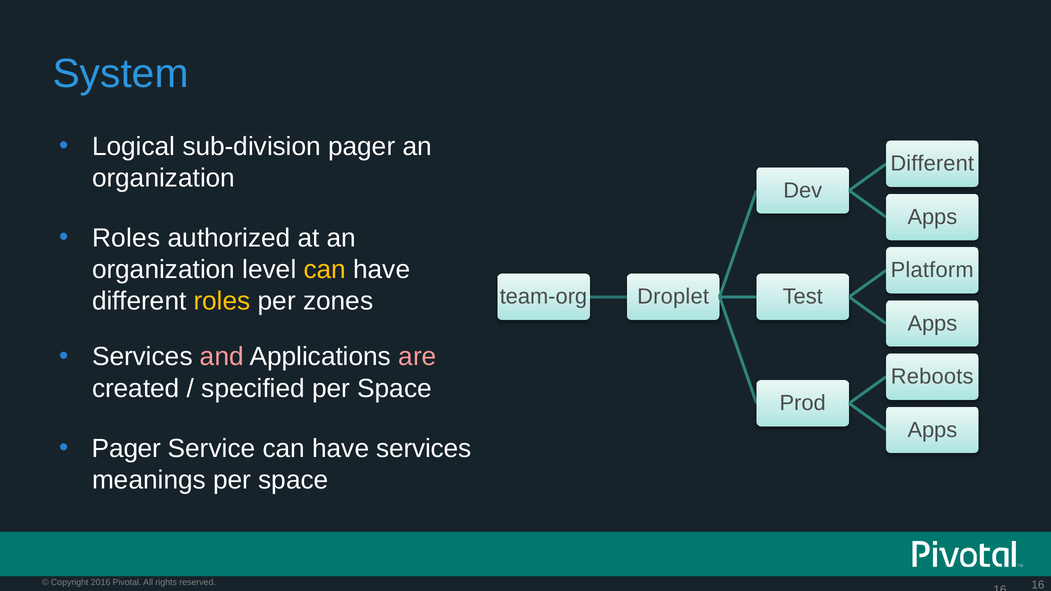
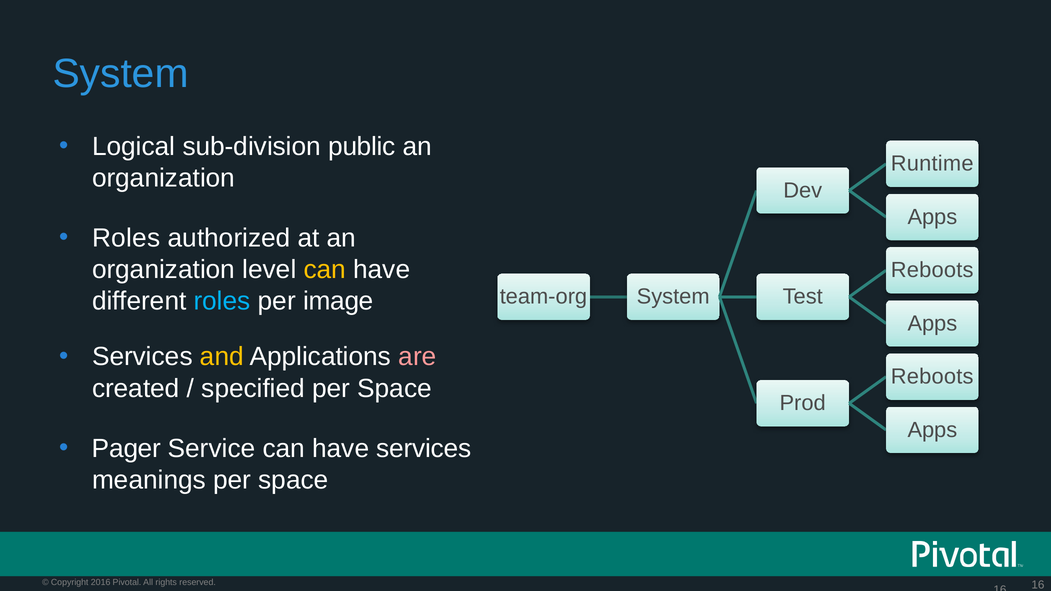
sub-division pager: pager -> public
Different at (932, 164): Different -> Runtime
Platform at (932, 270): Platform -> Reboots
Droplet at (673, 297): Droplet -> System
roles at (222, 301) colour: yellow -> light blue
zones: zones -> image
and colour: pink -> yellow
